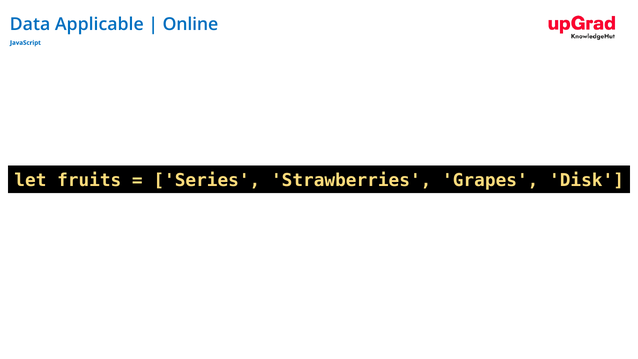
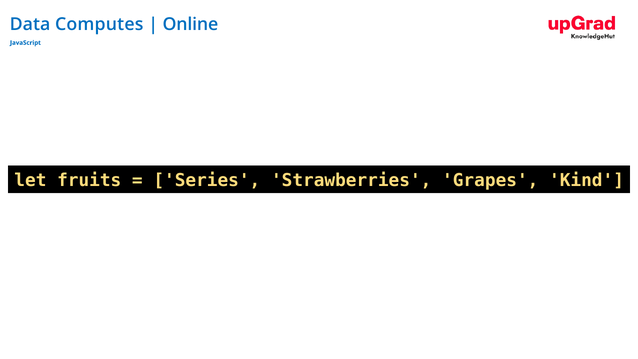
Applicable: Applicable -> Computes
Disk: Disk -> Kind
